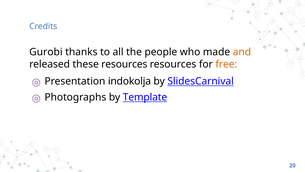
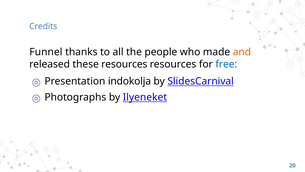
Gurobi: Gurobi -> Funnel
free colour: orange -> blue
Template: Template -> Ilyeneket
